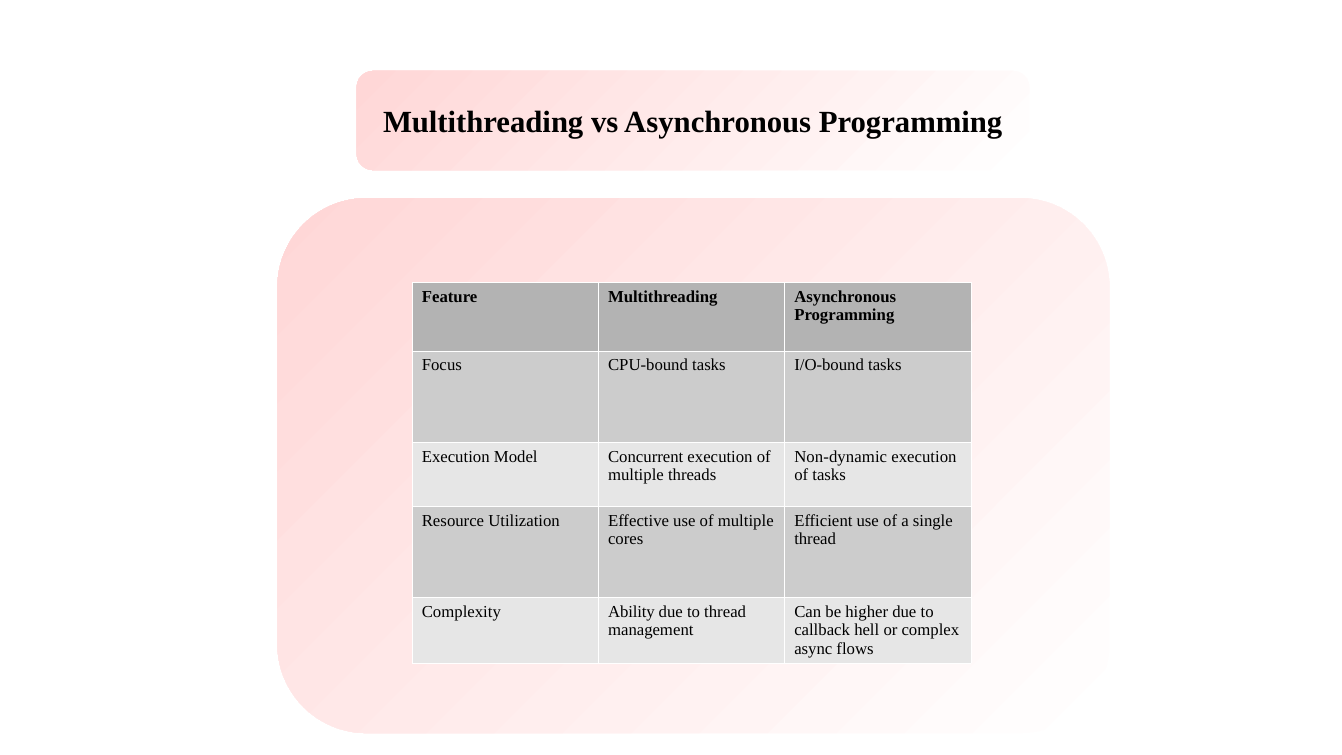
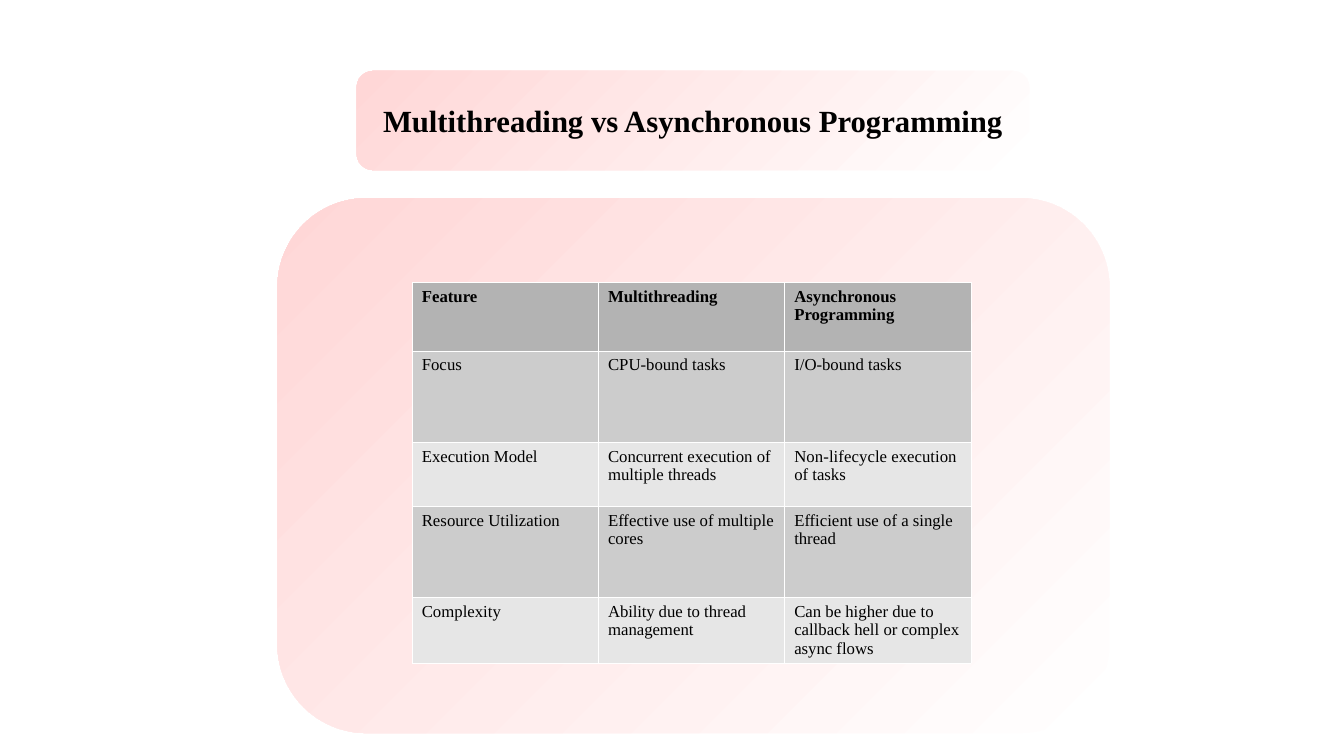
Non-dynamic: Non-dynamic -> Non-lifecycle
